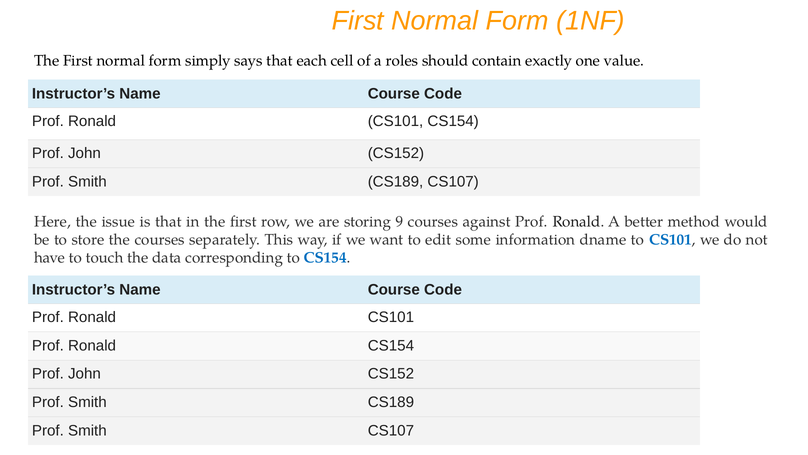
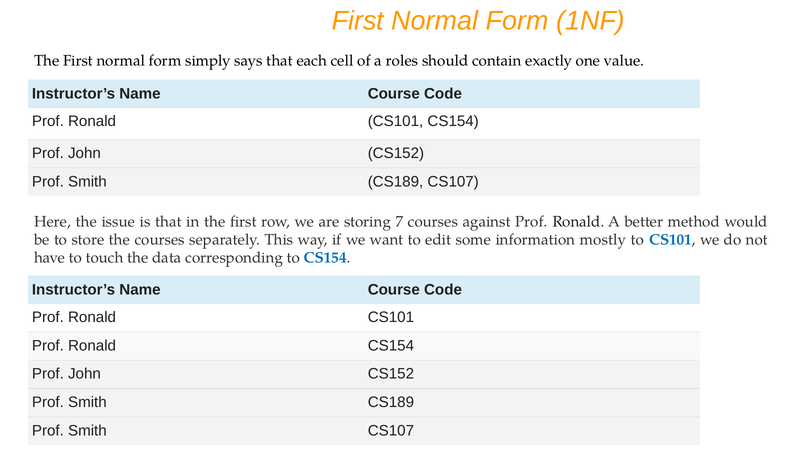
9: 9 -> 7
dname: dname -> mostly
